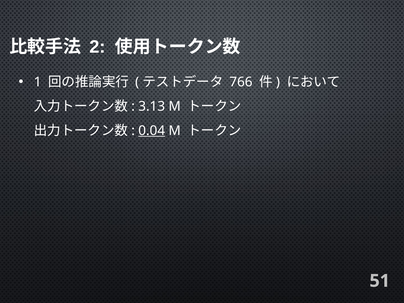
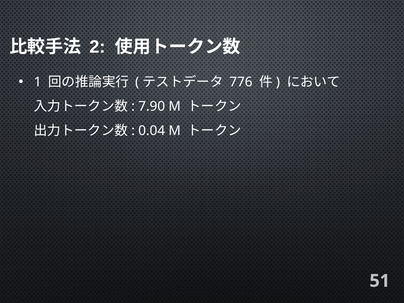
766: 766 -> 776
3.13: 3.13 -> 7.90
0.04 underline: present -> none
